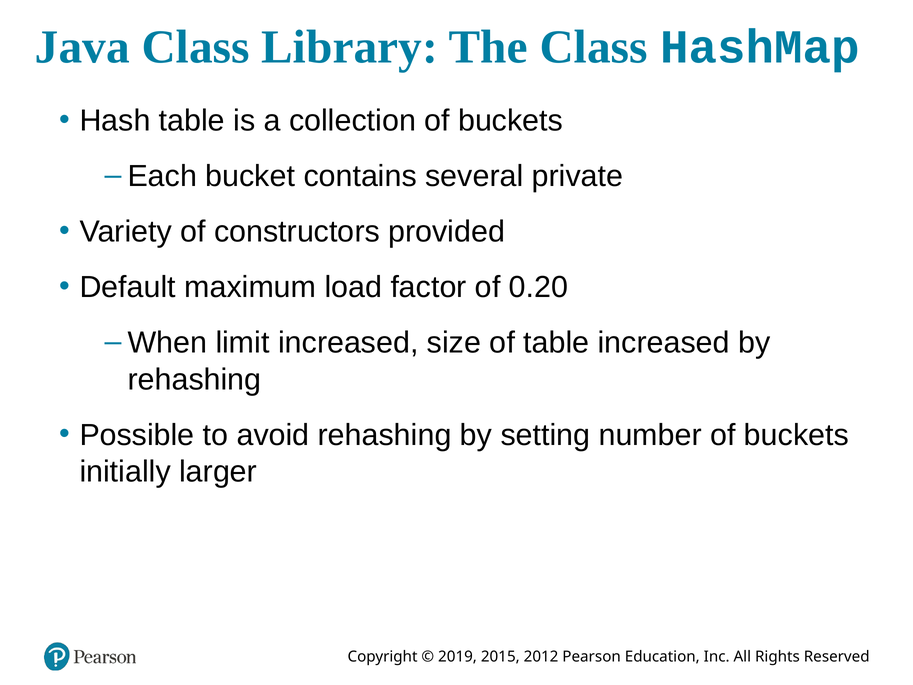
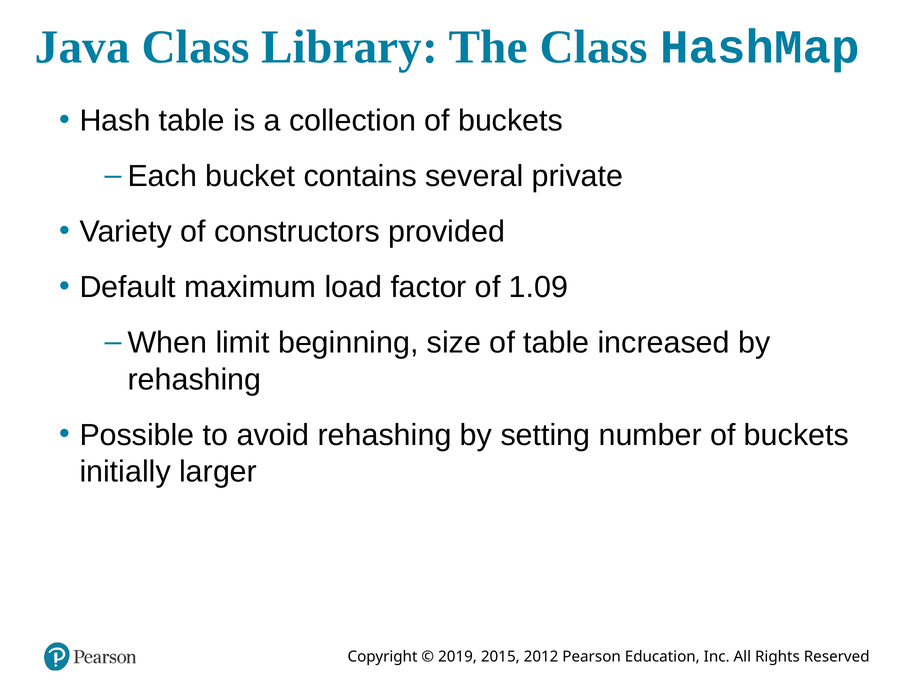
0.20: 0.20 -> 1.09
limit increased: increased -> beginning
